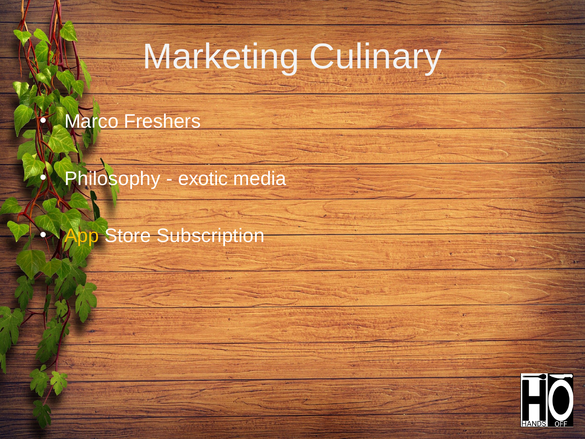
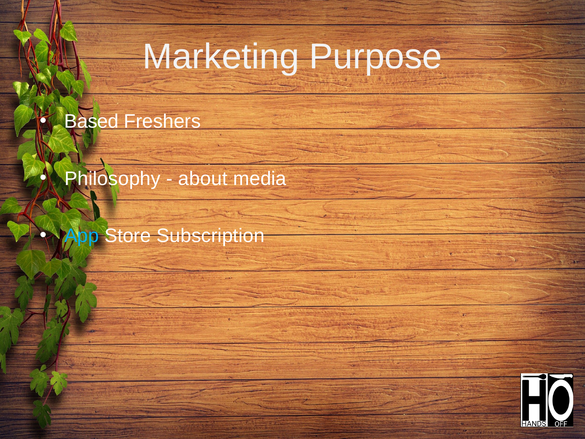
Culinary: Culinary -> Purpose
Marco: Marco -> Based
exotic: exotic -> about
App colour: yellow -> light blue
